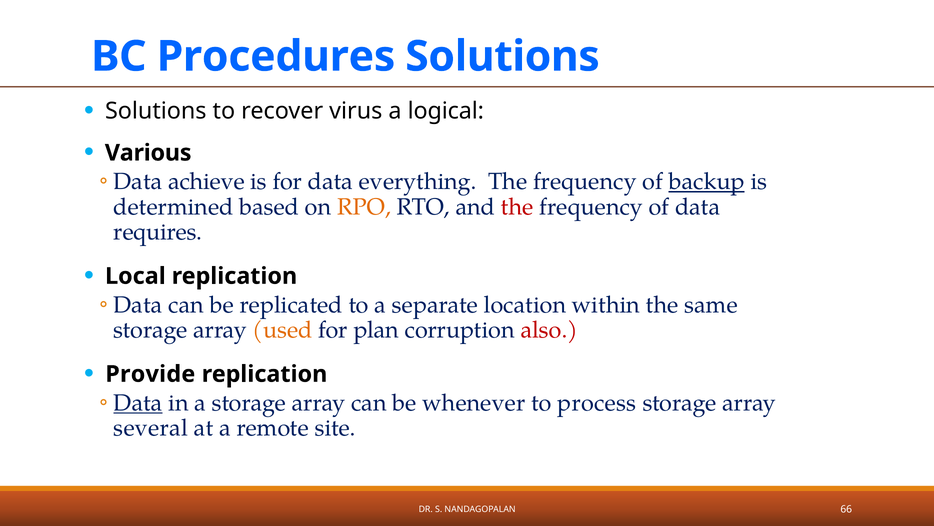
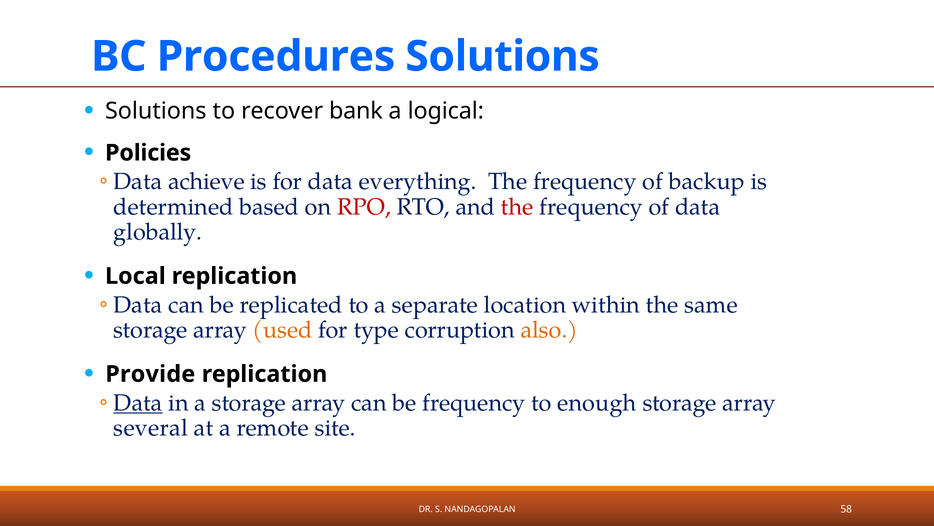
virus: virus -> bank
Various: Various -> Policies
backup underline: present -> none
RPO colour: orange -> red
requires: requires -> globally
plan: plan -> type
also colour: red -> orange
be whenever: whenever -> frequency
process: process -> enough
66: 66 -> 58
